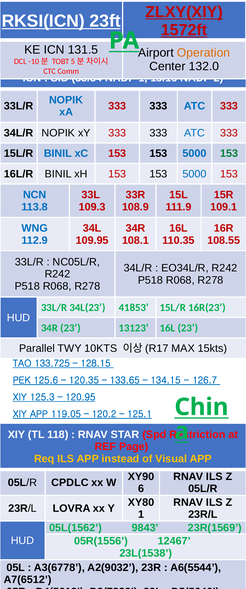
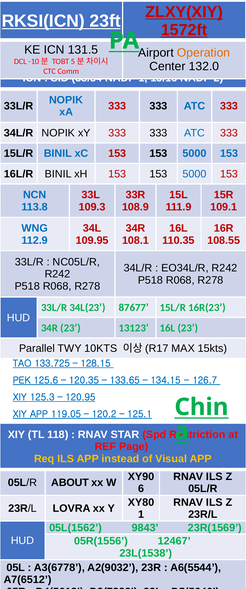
153 at (229, 153) colour: green -> blue
41853: 41853 -> 87677
CPDLC: CPDLC -> ABOUT
